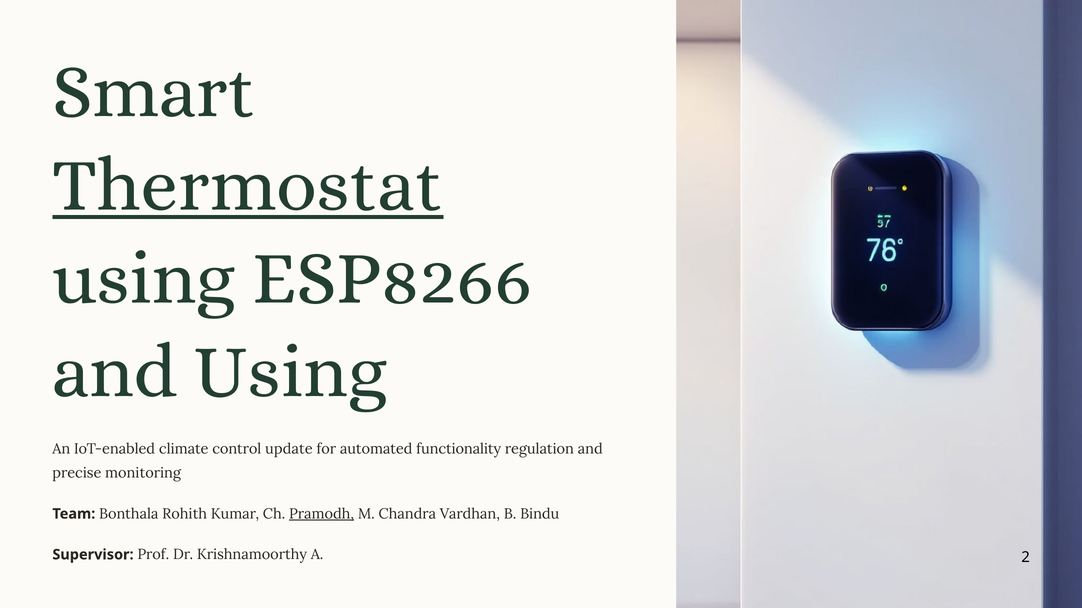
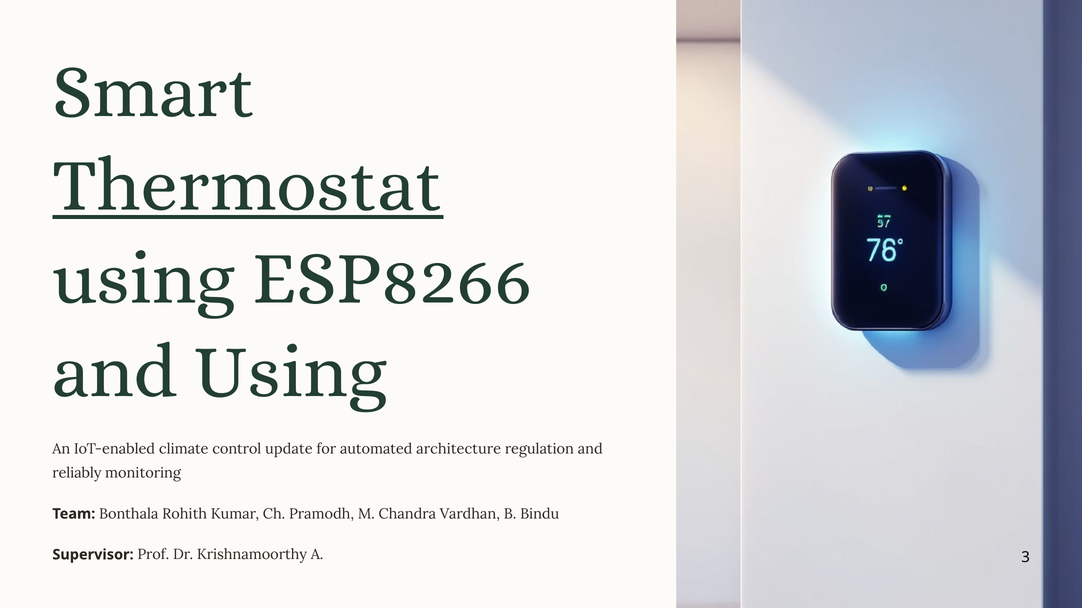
functionality: functionality -> architecture
precise: precise -> reliably
Pramodh underline: present -> none
2: 2 -> 3
